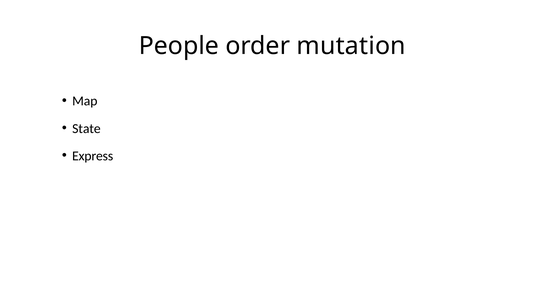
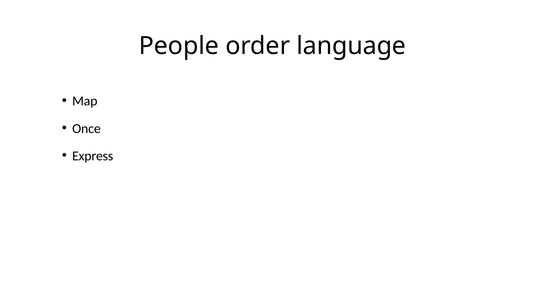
mutation: mutation -> language
State: State -> Once
